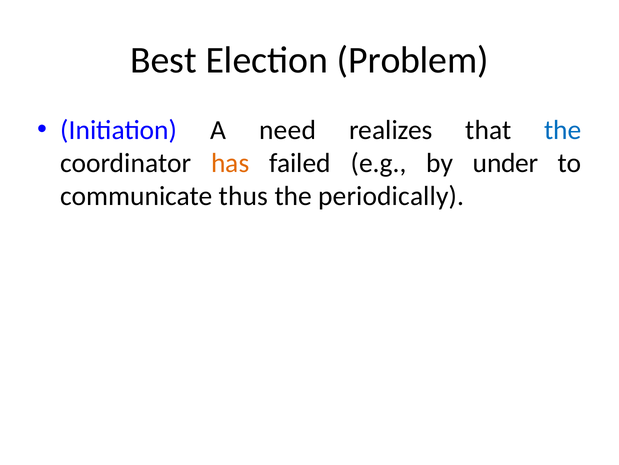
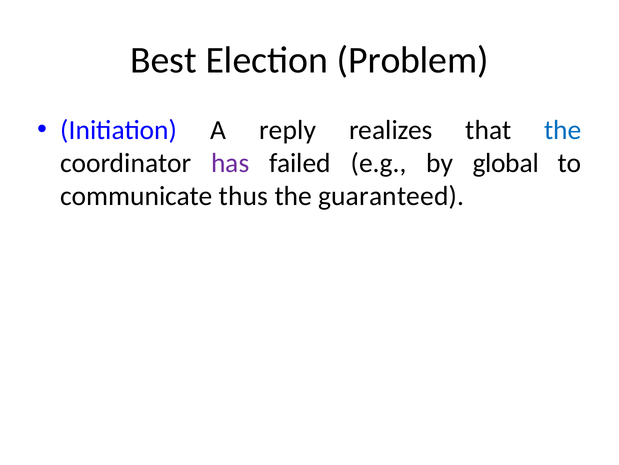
need: need -> reply
has colour: orange -> purple
under: under -> global
periodically: periodically -> guaranteed
